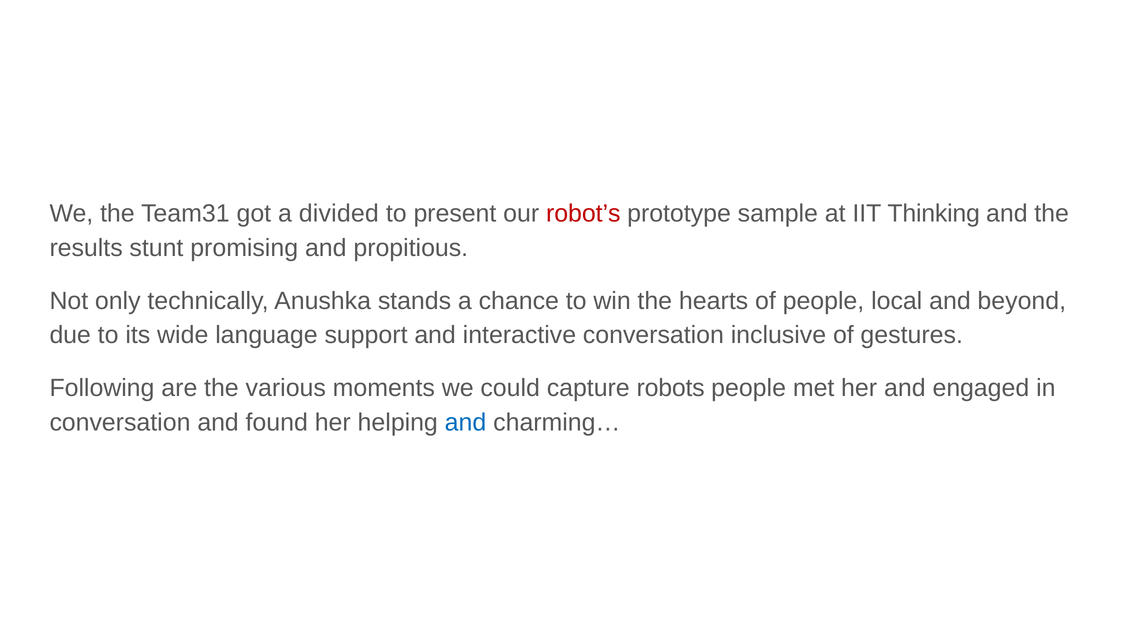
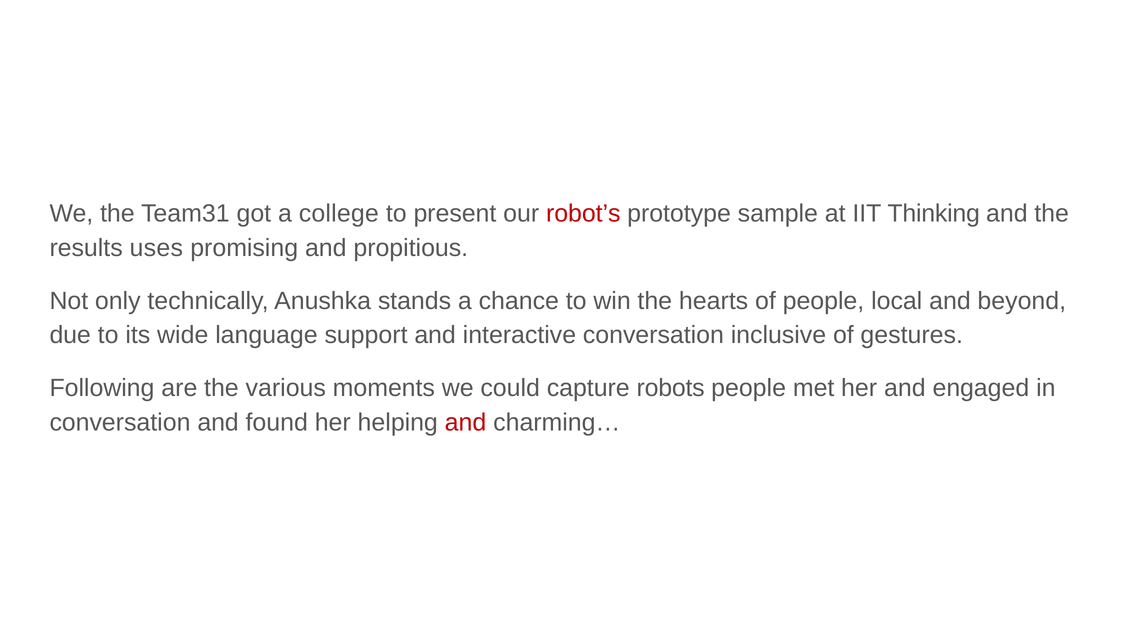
divided: divided -> college
stunt: stunt -> uses
and at (466, 423) colour: blue -> red
